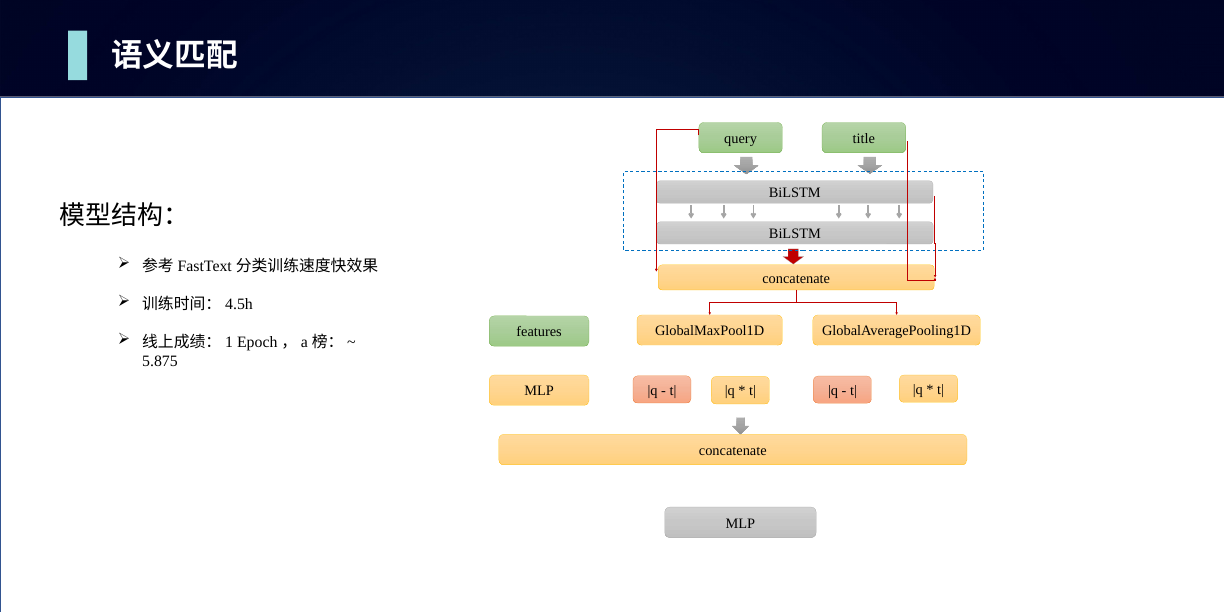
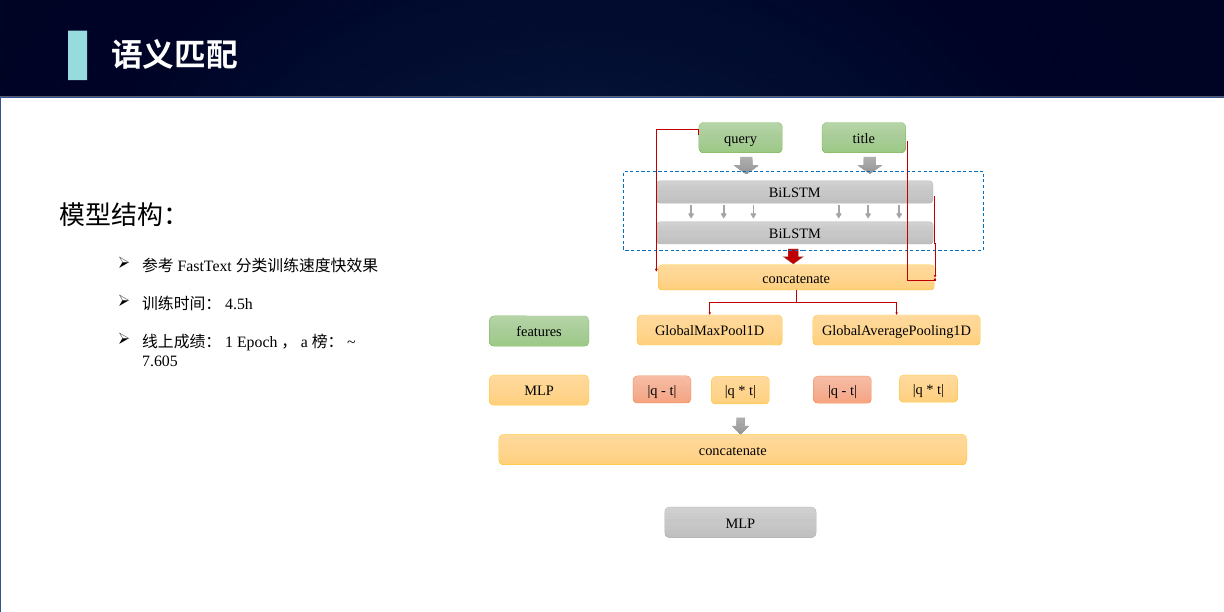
5.875: 5.875 -> 7.605
